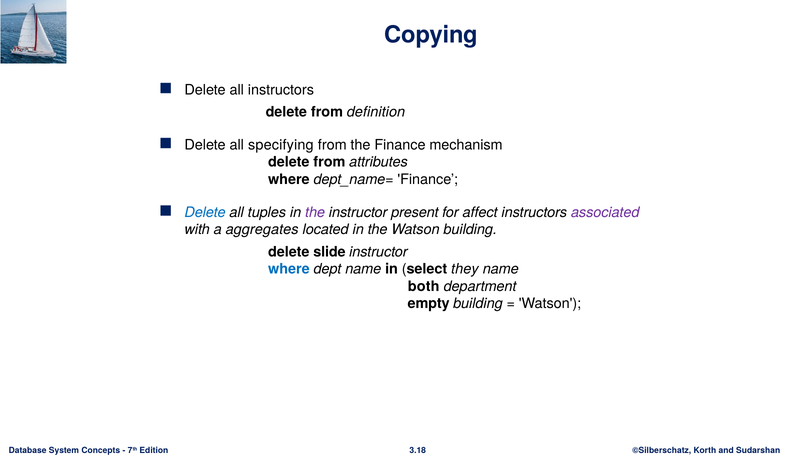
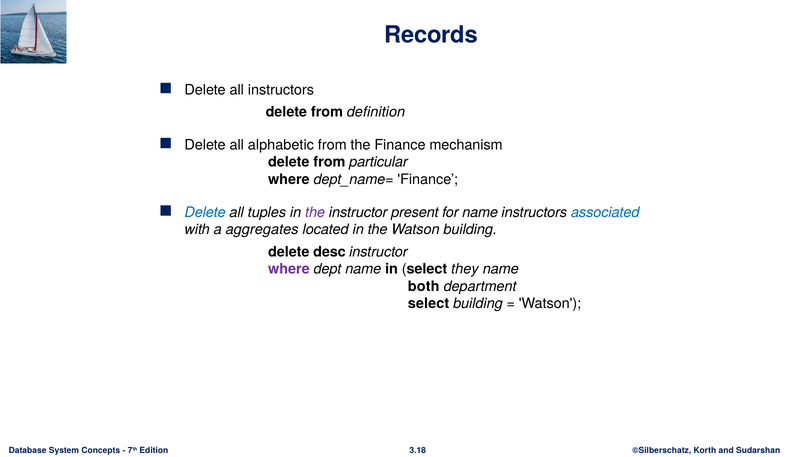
Copying: Copying -> Records
specifying: specifying -> alphabetic
attributes: attributes -> particular
for affect: affect -> name
associated colour: purple -> blue
slide: slide -> desc
where at (289, 269) colour: blue -> purple
empty at (429, 303): empty -> select
